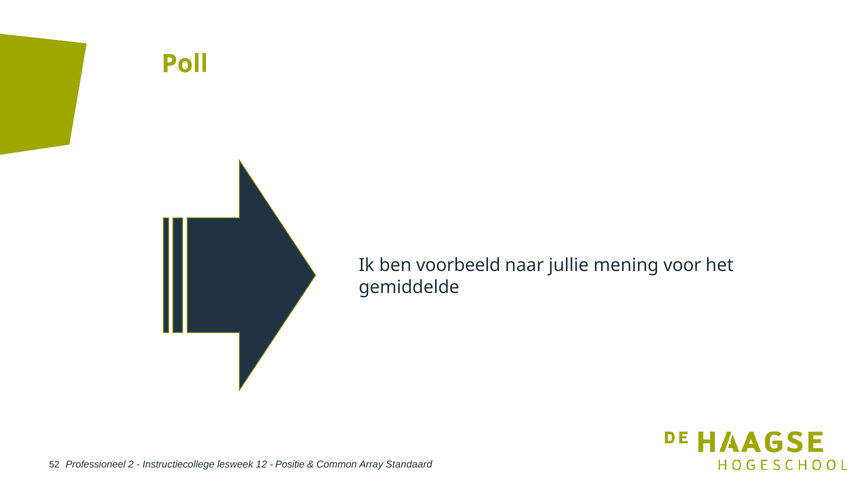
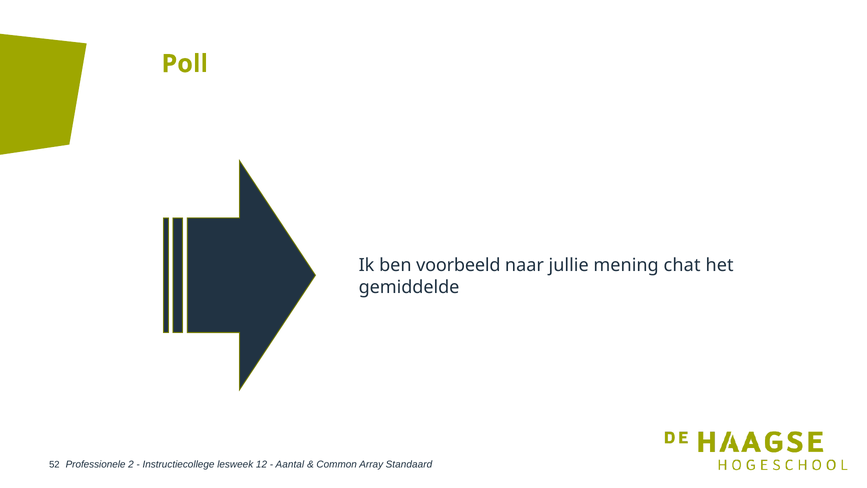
voor: voor -> chat
Professioneel: Professioneel -> Professionele
Positie: Positie -> Aantal
